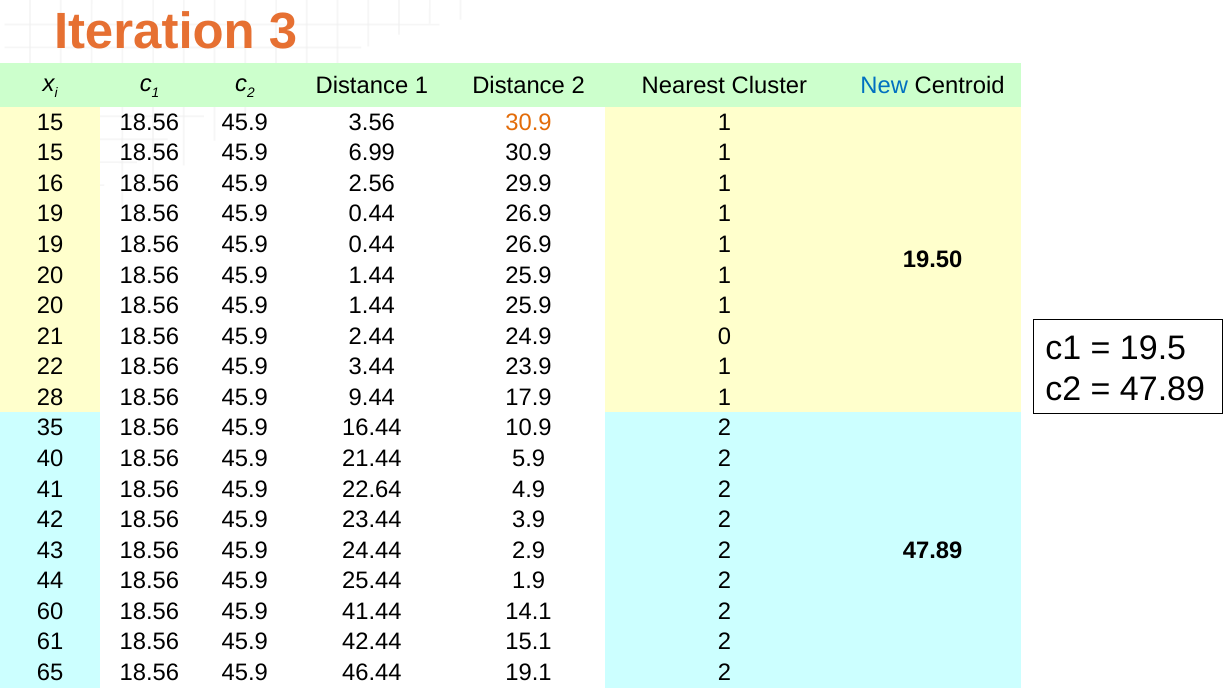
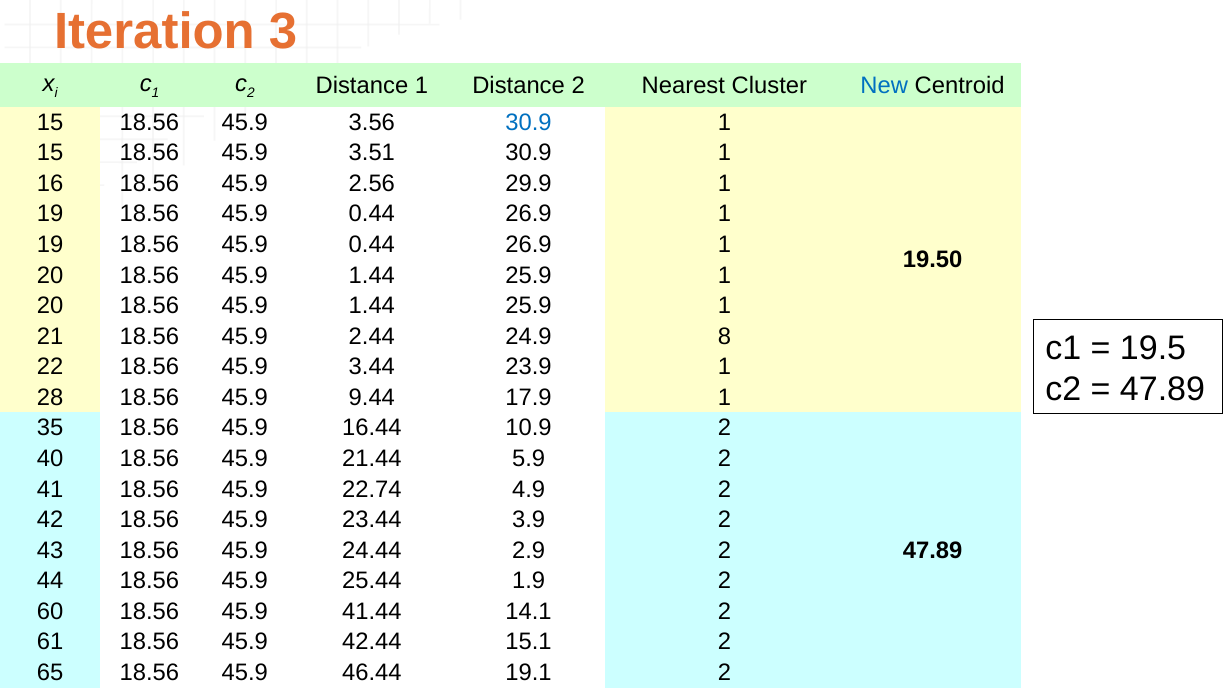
30.9 at (529, 122) colour: orange -> blue
6.99: 6.99 -> 3.51
0: 0 -> 8
22.64: 22.64 -> 22.74
